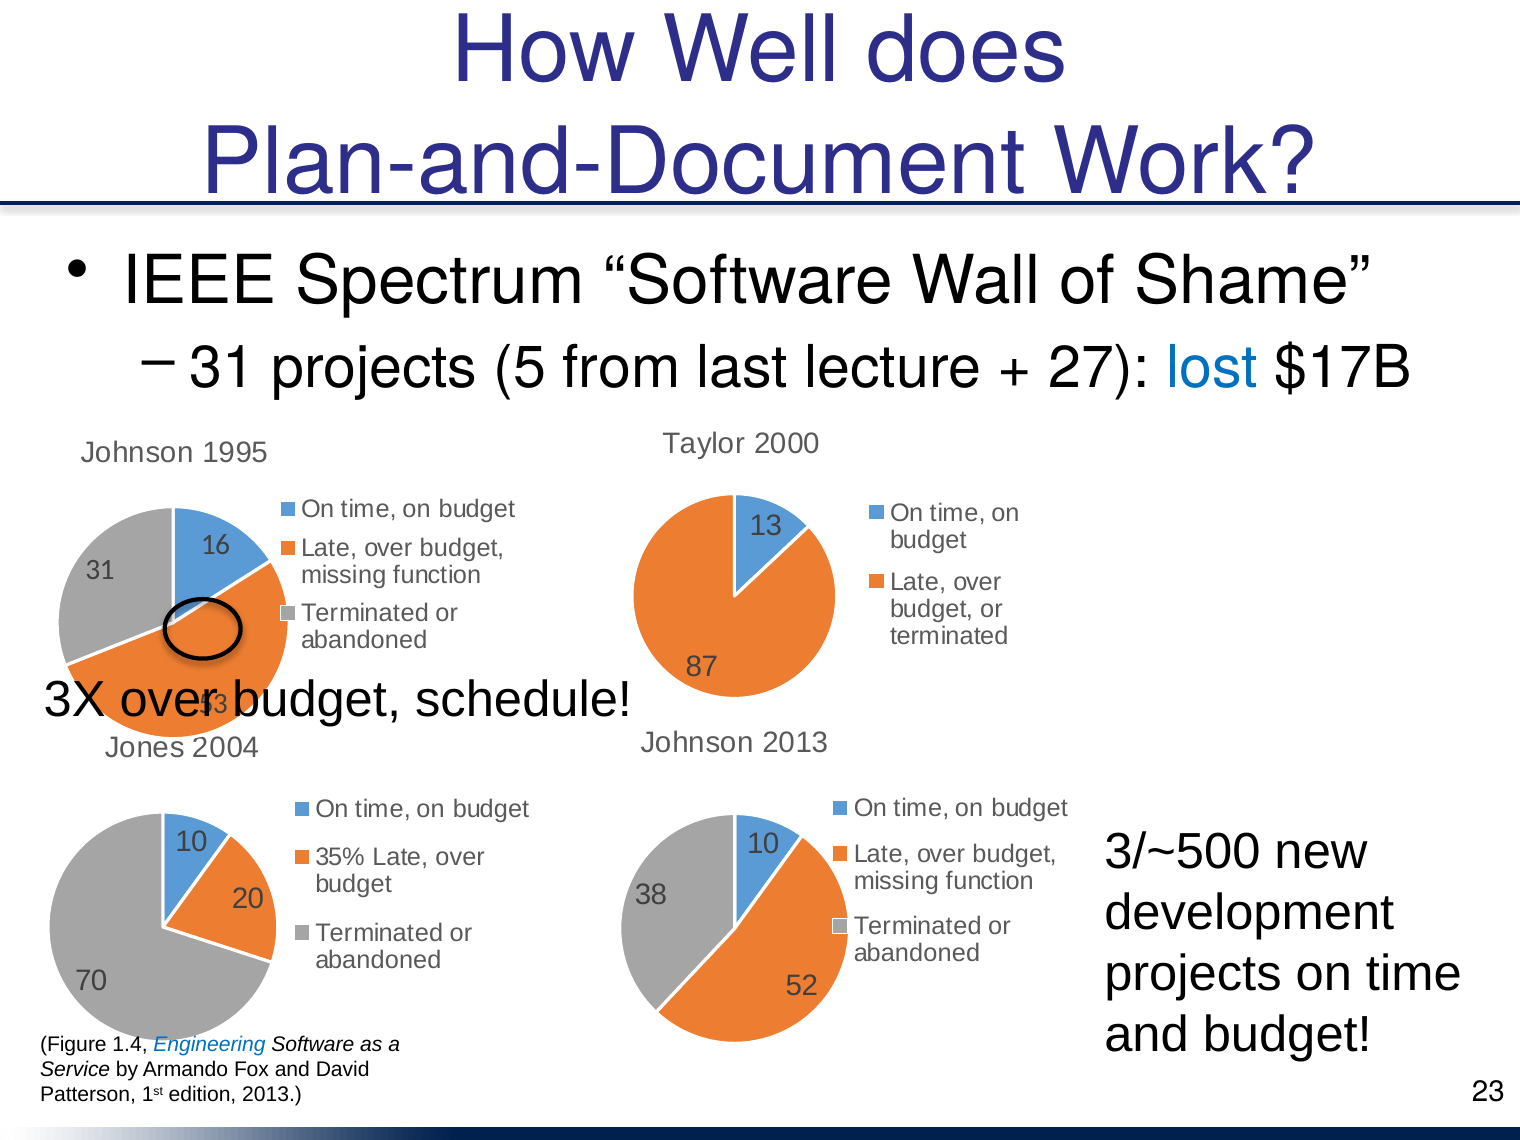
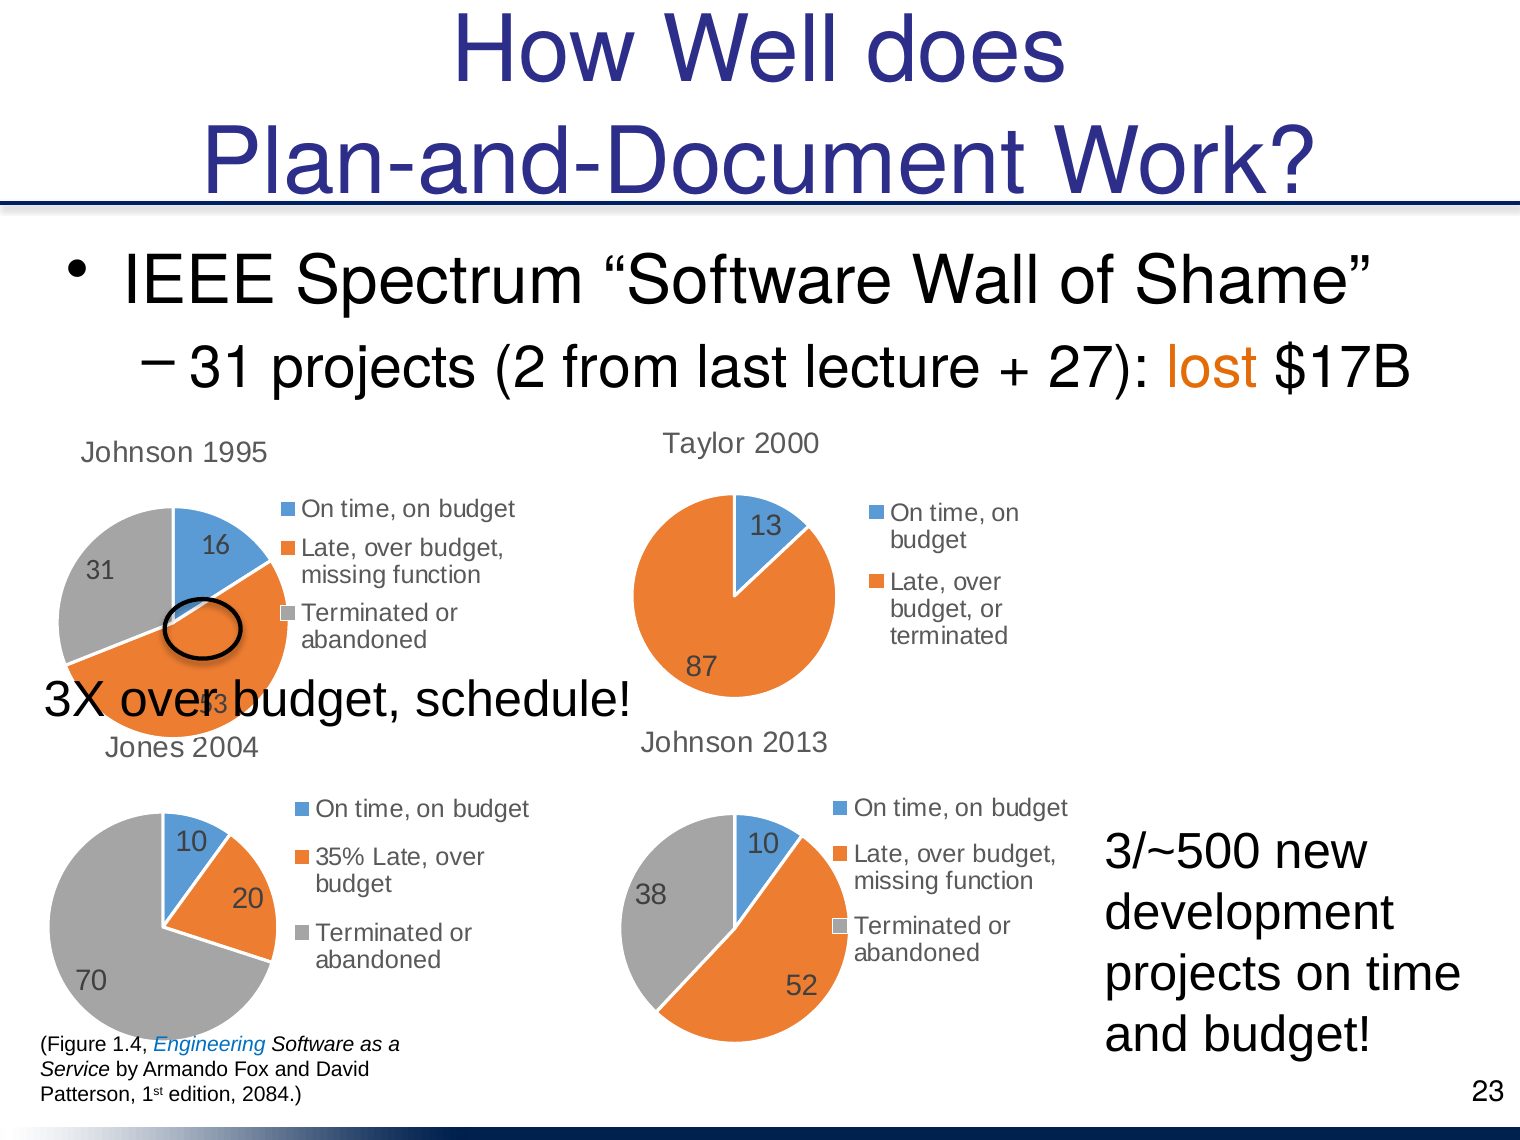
5: 5 -> 2
lost colour: blue -> orange
edition 2013: 2013 -> 2084
